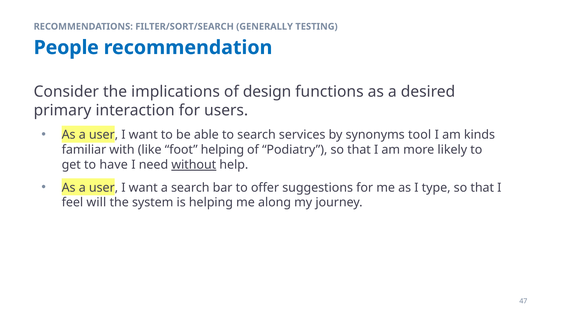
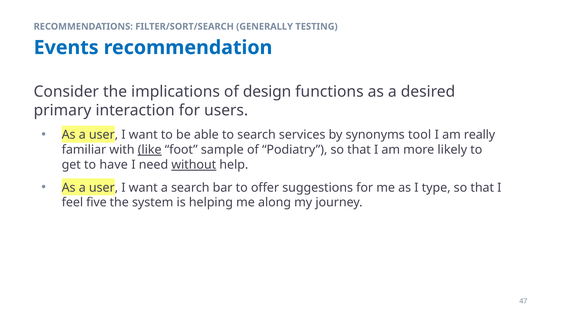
People: People -> Events
kinds: kinds -> really
like underline: none -> present
foot helping: helping -> sample
will: will -> five
